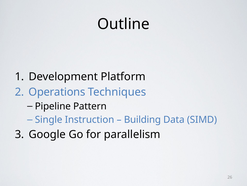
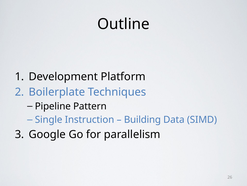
Operations: Operations -> Boilerplate
